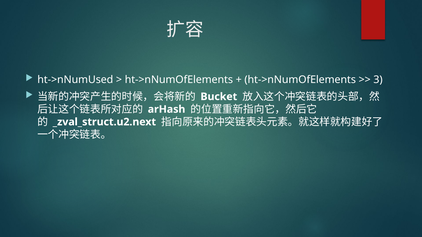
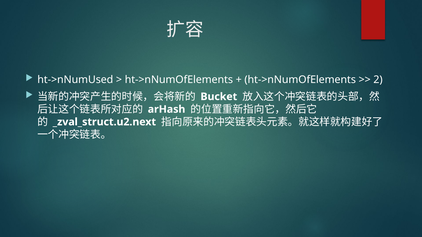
3: 3 -> 2
